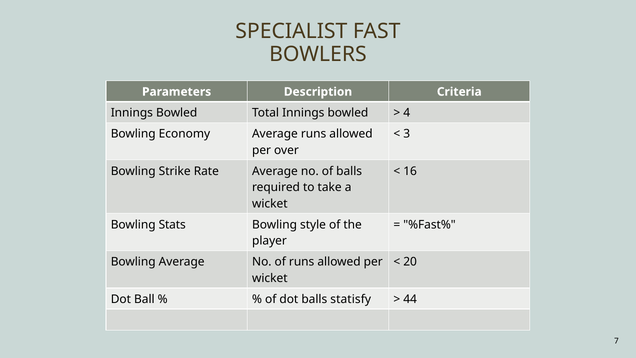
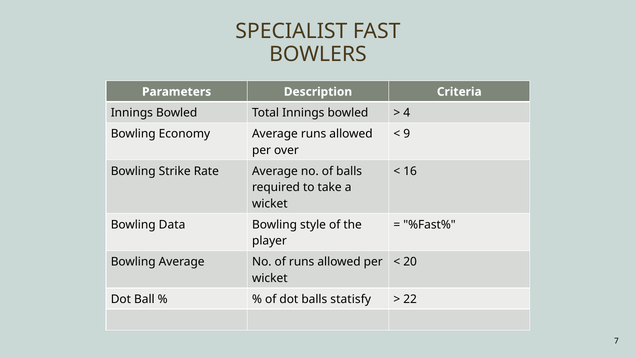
3: 3 -> 9
Stats: Stats -> Data
44: 44 -> 22
